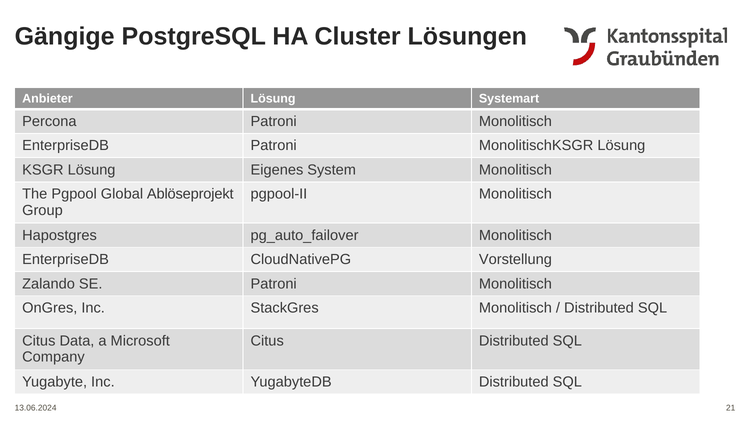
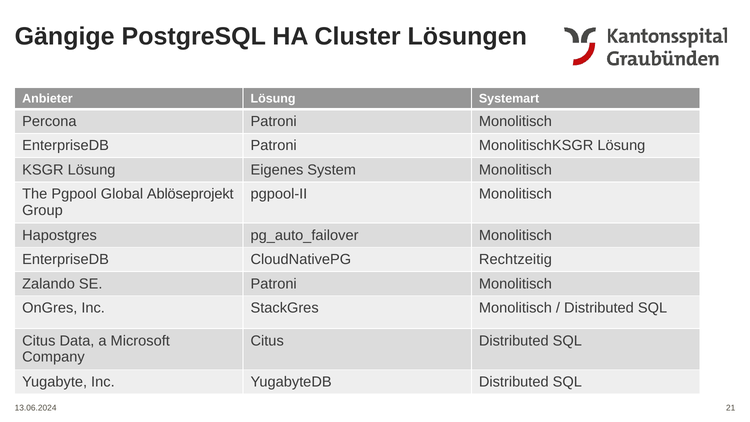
Vorstellung: Vorstellung -> Rechtzeitig
